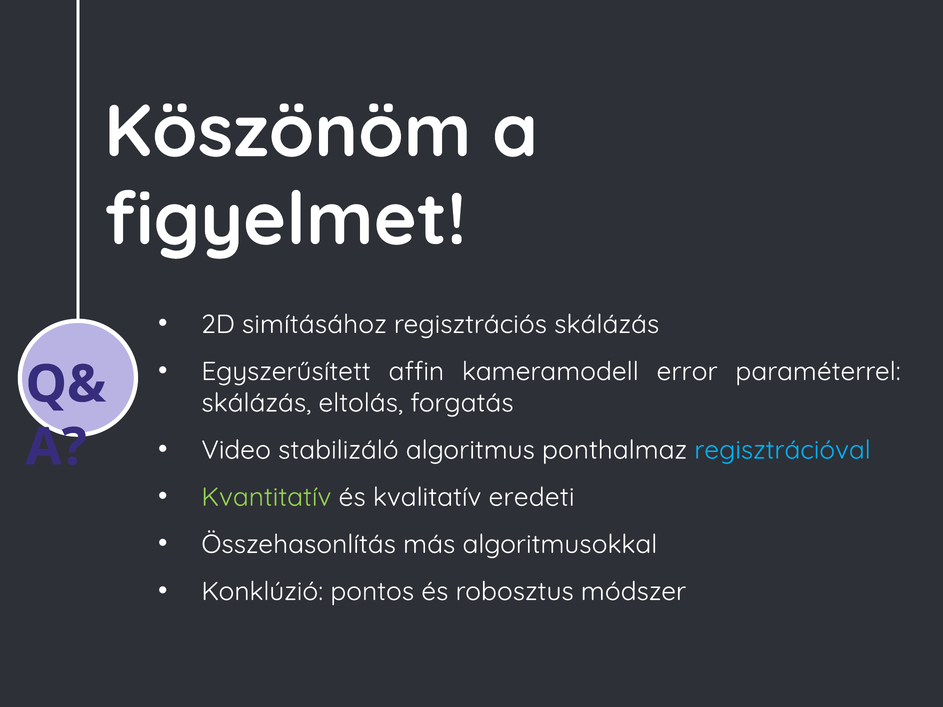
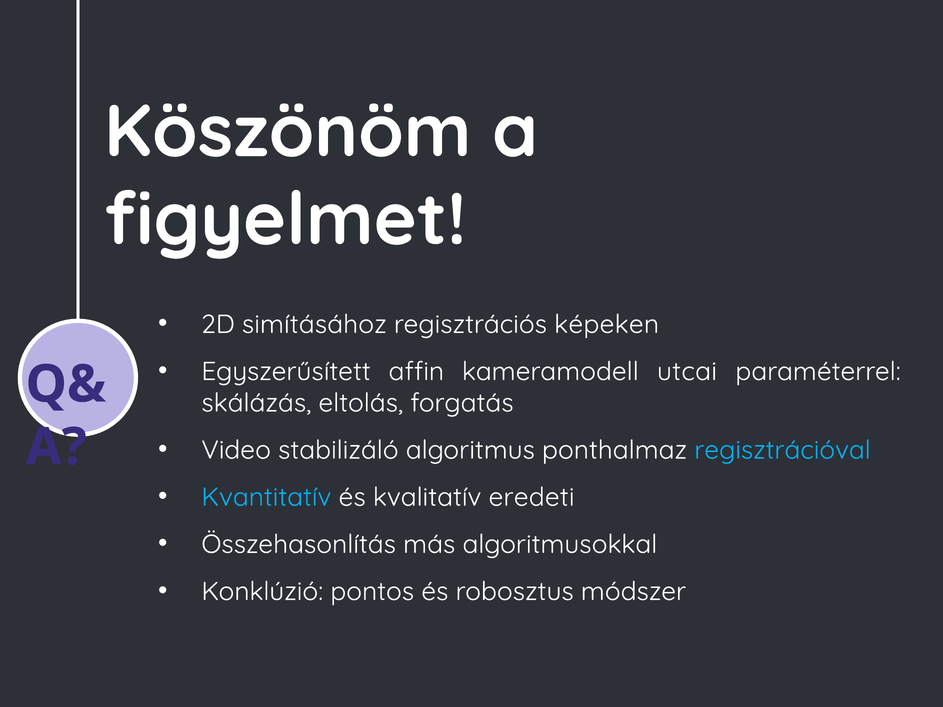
regisztrációs skálázás: skálázás -> képeken
error: error -> utcai
Kvantitatív colour: light green -> light blue
